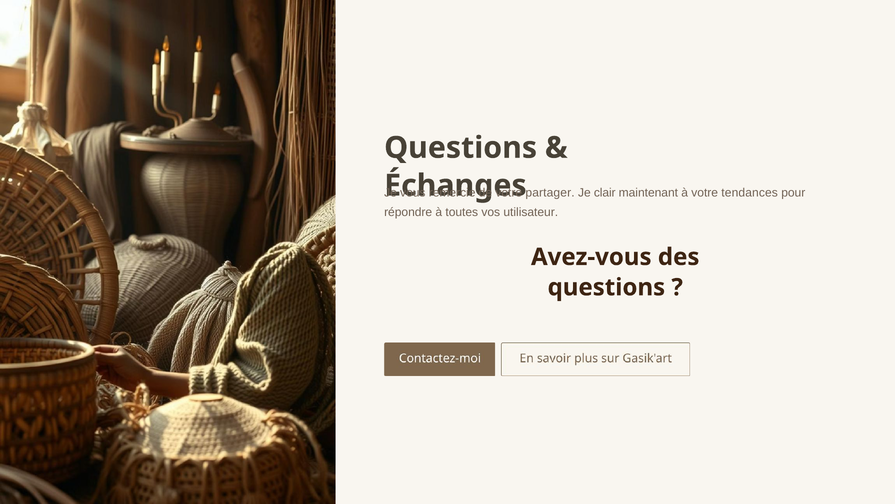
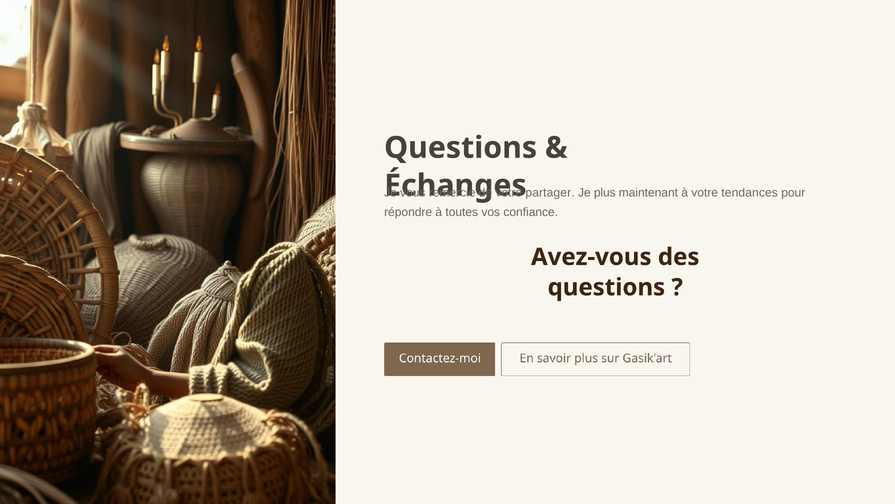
clair: clair -> plus
utilisateur: utilisateur -> confiance
